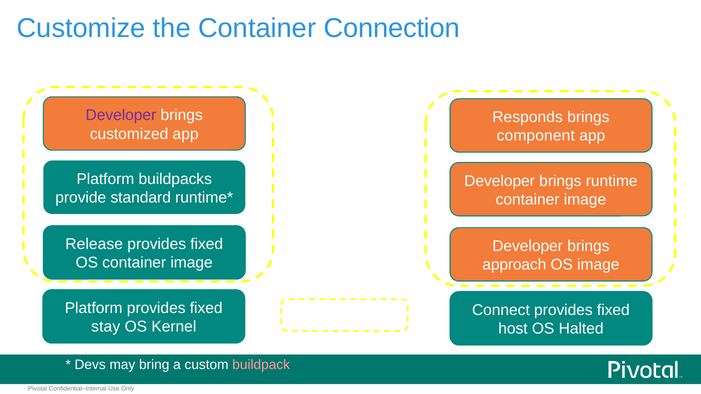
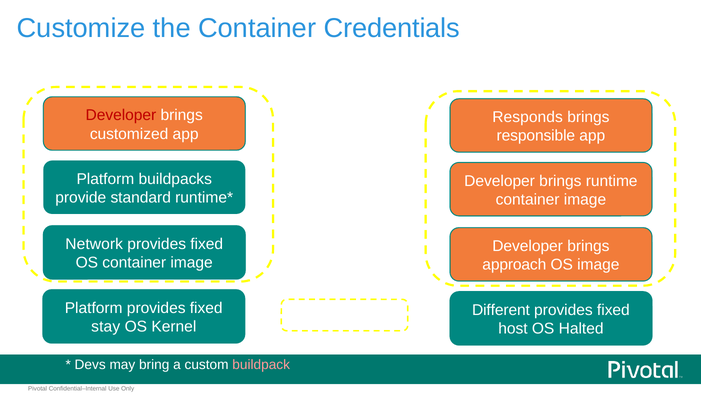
Connection: Connection -> Credentials
Developer at (121, 115) colour: purple -> red
component: component -> responsible
Release: Release -> Network
Connect: Connect -> Different
